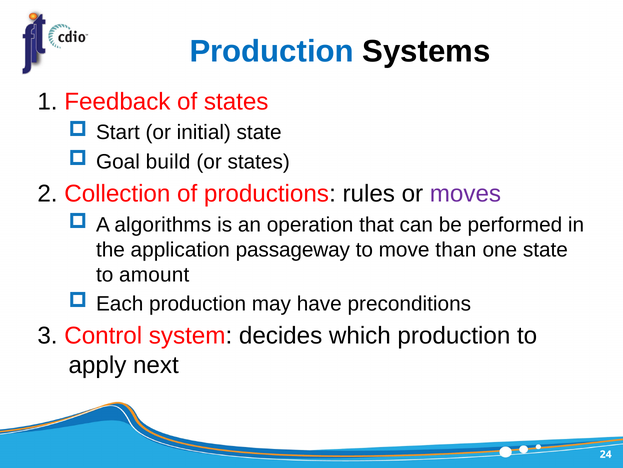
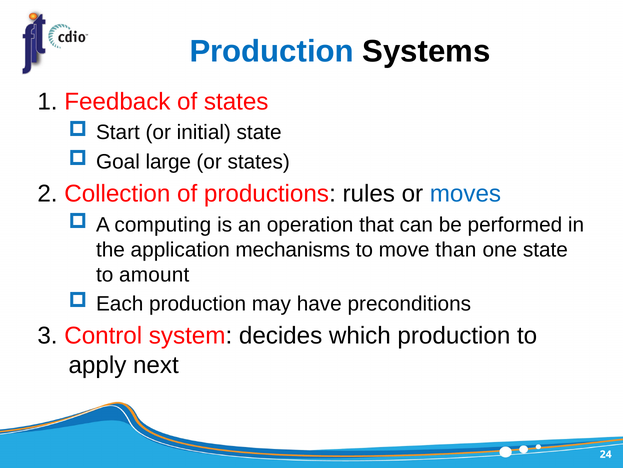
build: build -> large
moves colour: purple -> blue
algorithms: algorithms -> computing
passageway: passageway -> mechanisms
